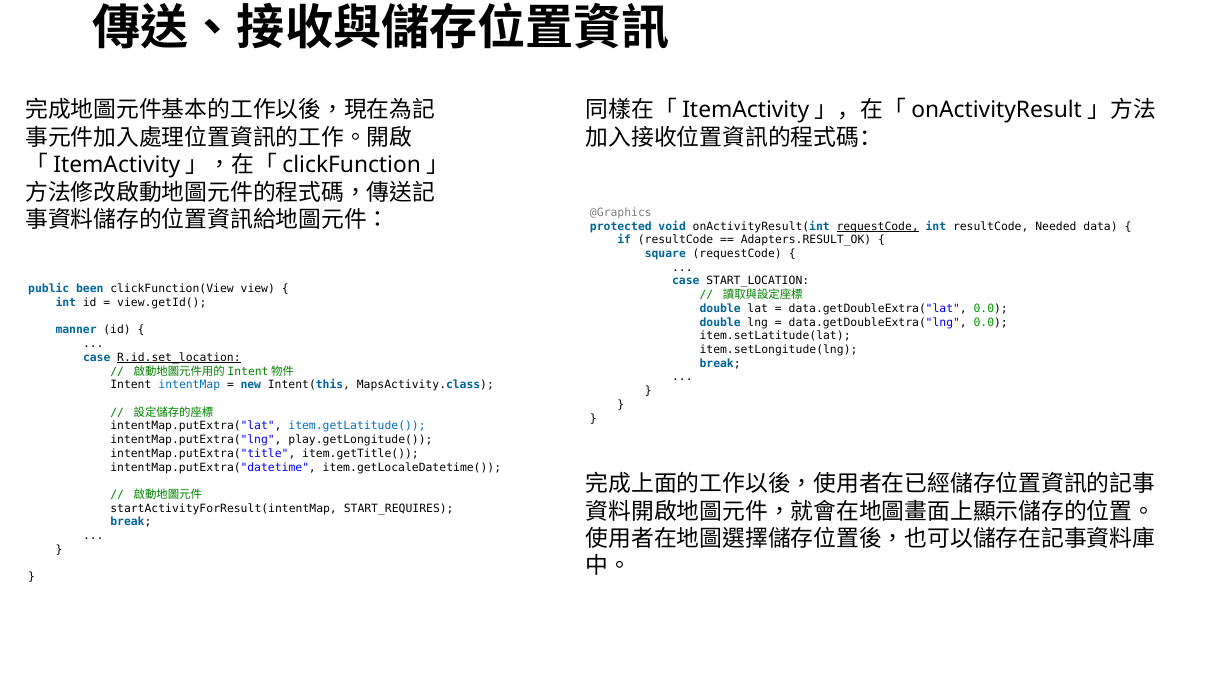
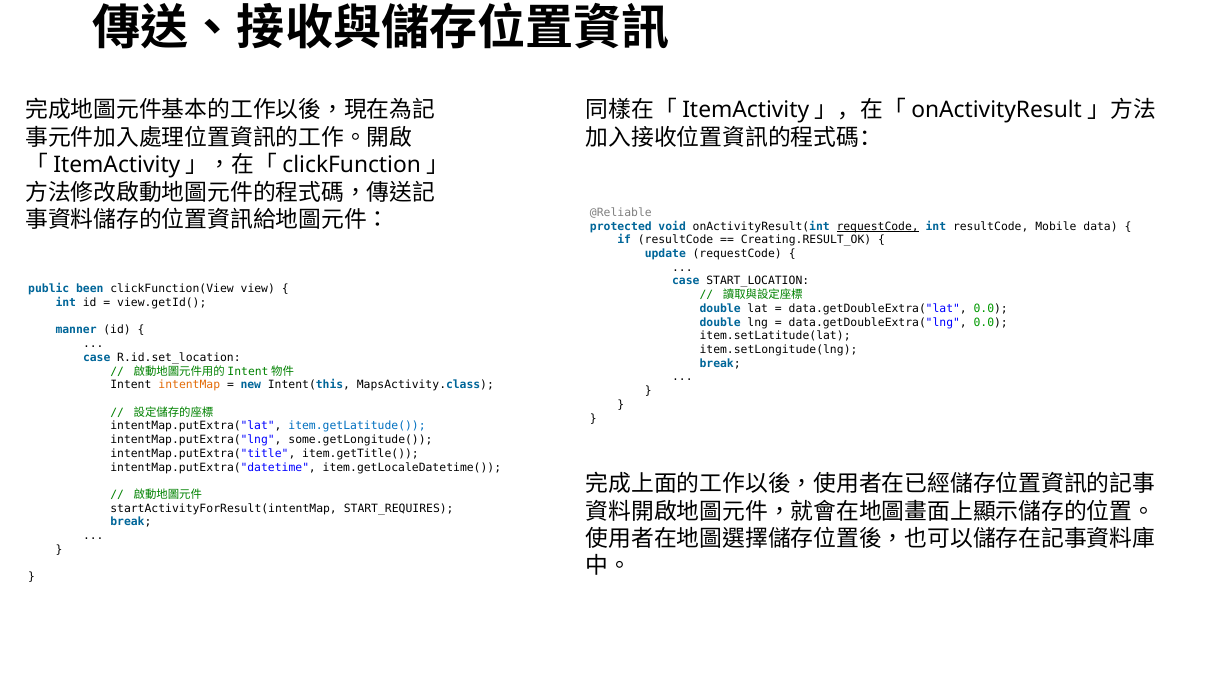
@Graphics: @Graphics -> @Reliable
Needed: Needed -> Mobile
Adapters.RESULT_OK: Adapters.RESULT_OK -> Creating.RESULT_OK
square: square -> update
R.id.set_location underline: present -> none
intentMap colour: blue -> orange
play.getLongitude(: play.getLongitude( -> some.getLongitude(
